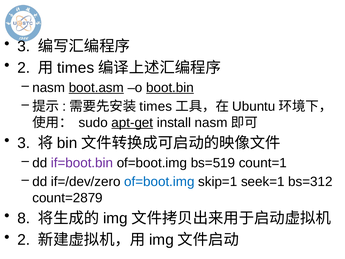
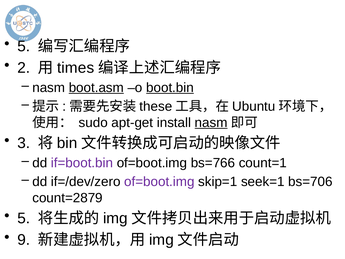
3 at (24, 46): 3 -> 5
times at (156, 106): times -> these
apt-get underline: present -> none
nasm at (211, 122) underline: none -> present
bs=519: bs=519 -> bs=766
of=boot.img at (159, 182) colour: blue -> purple
bs=312: bs=312 -> bs=706
8 at (24, 218): 8 -> 5
2 at (24, 240): 2 -> 9
